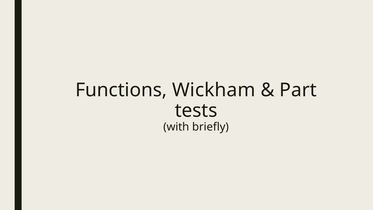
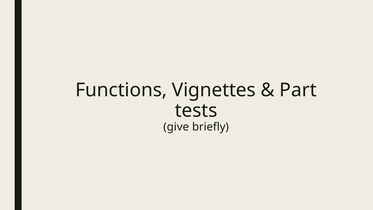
Wickham: Wickham -> Vignettes
with: with -> give
